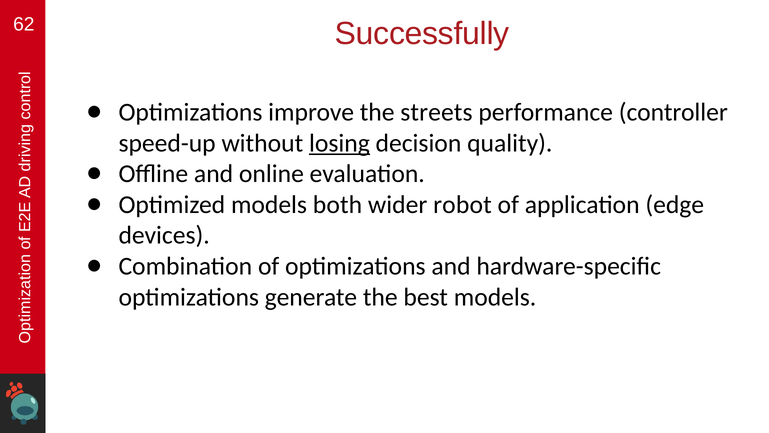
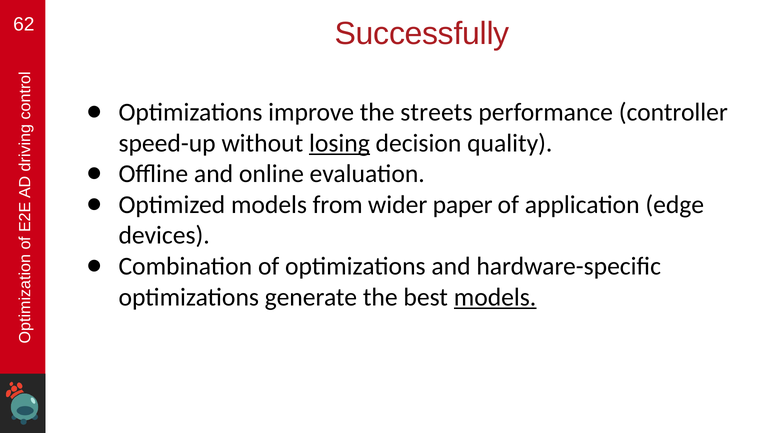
both: both -> from
robot: robot -> paper
models at (495, 297) underline: none -> present
